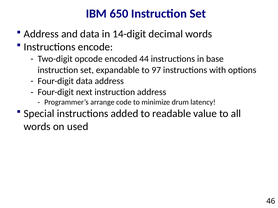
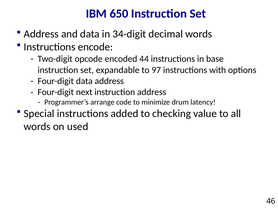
14-digit: 14-digit -> 34-digit
readable: readable -> checking
